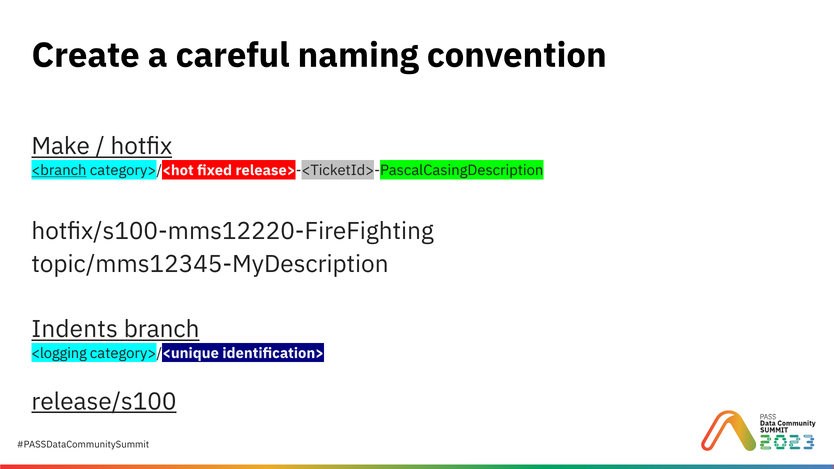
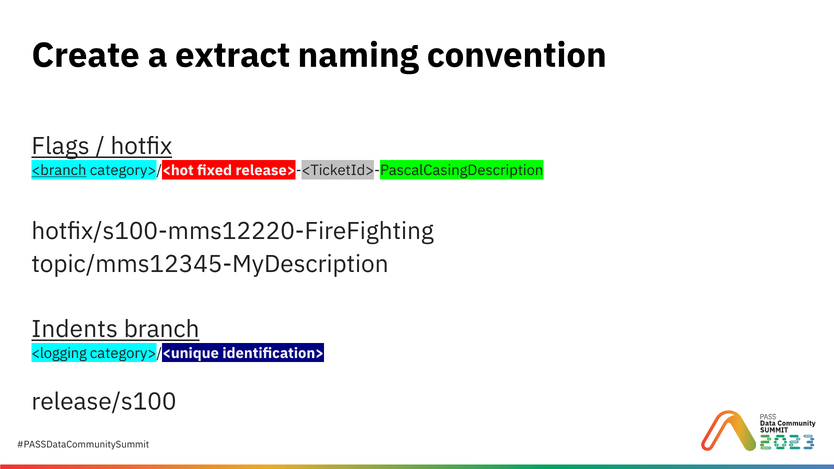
careful: careful -> extract
Make: Make -> Flags
release/s100 underline: present -> none
